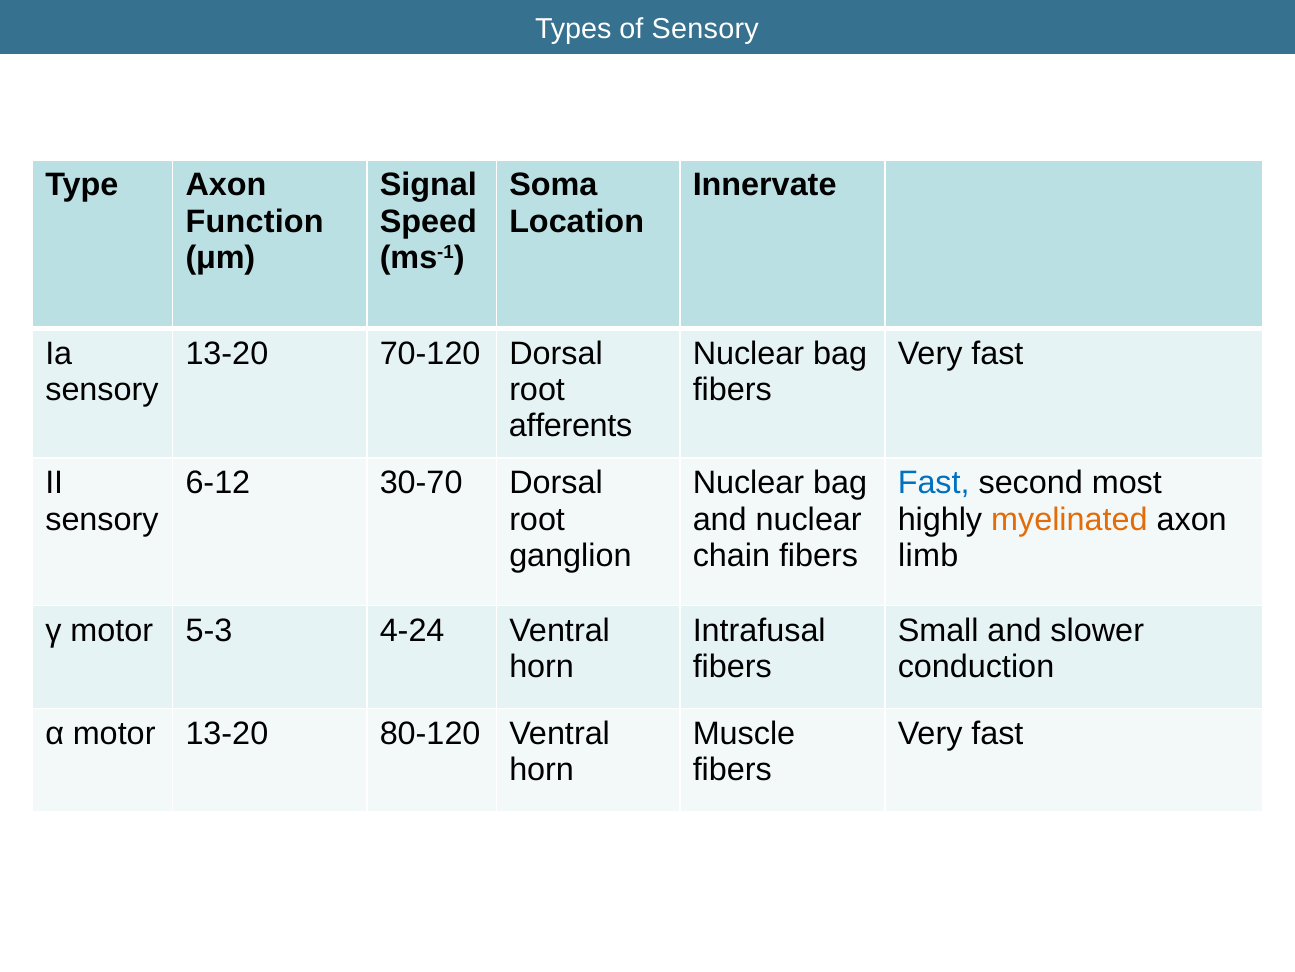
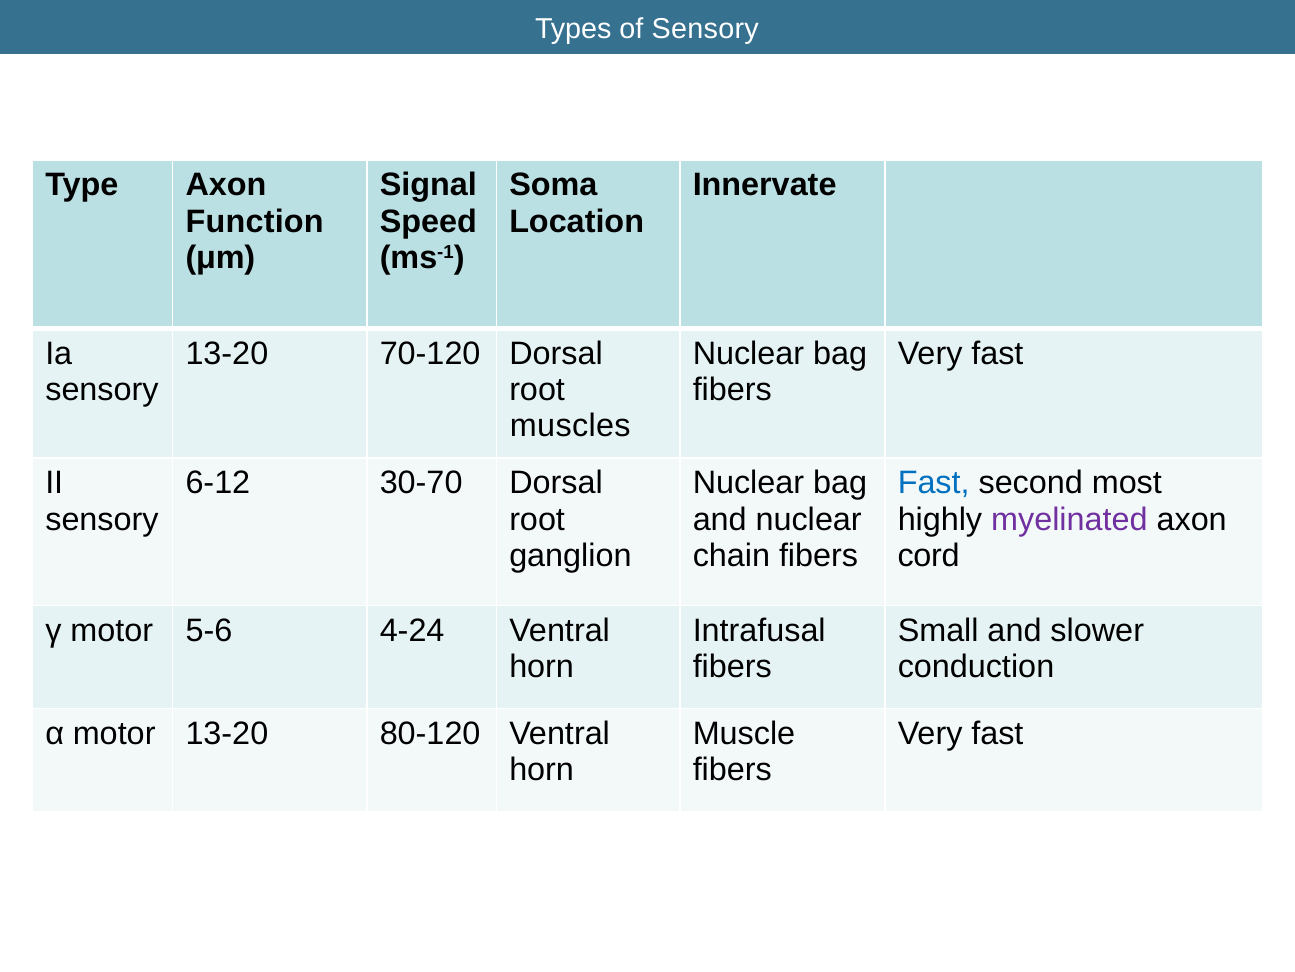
afferents: afferents -> muscles
myelinated colour: orange -> purple
limb: limb -> cord
5-3: 5-3 -> 5-6
